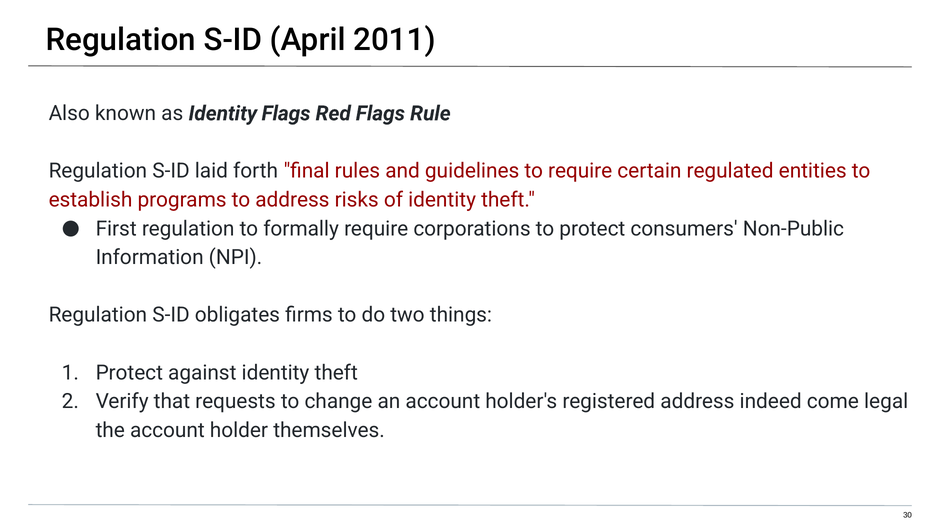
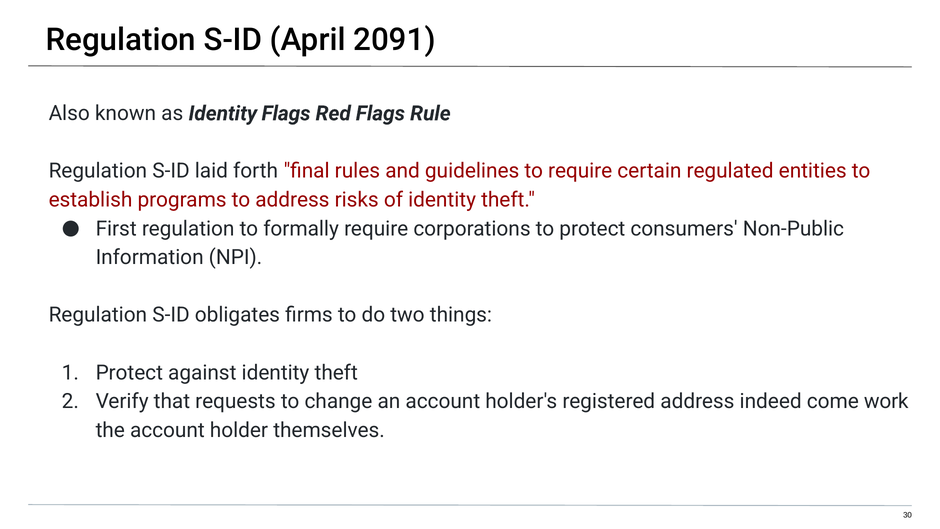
2011: 2011 -> 2091
legal: legal -> work
